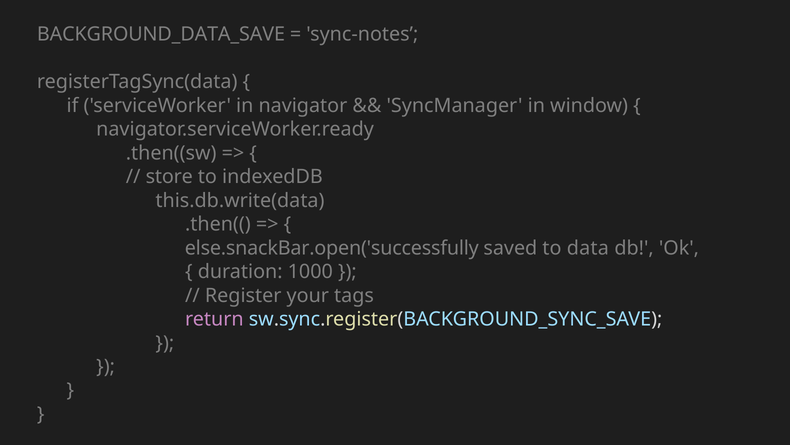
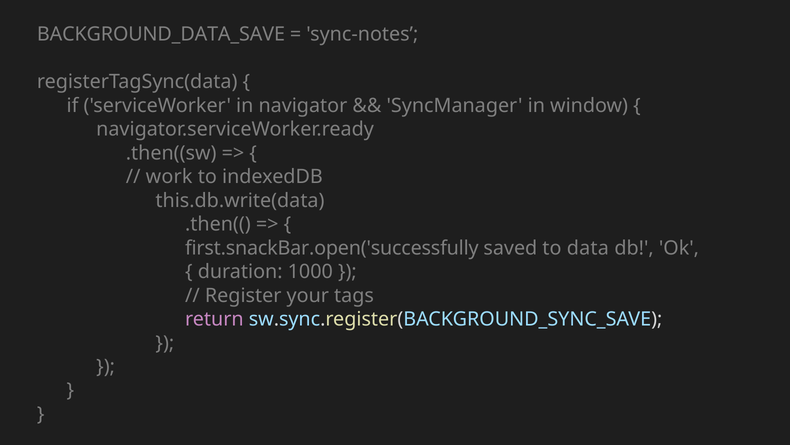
store: store -> work
else.snackBar.open('successfully: else.snackBar.open('successfully -> first.snackBar.open('successfully
